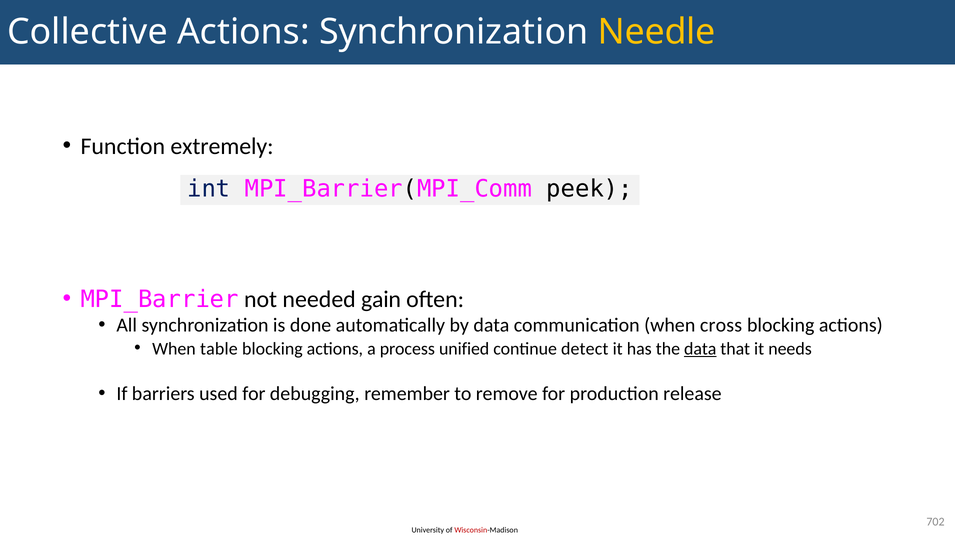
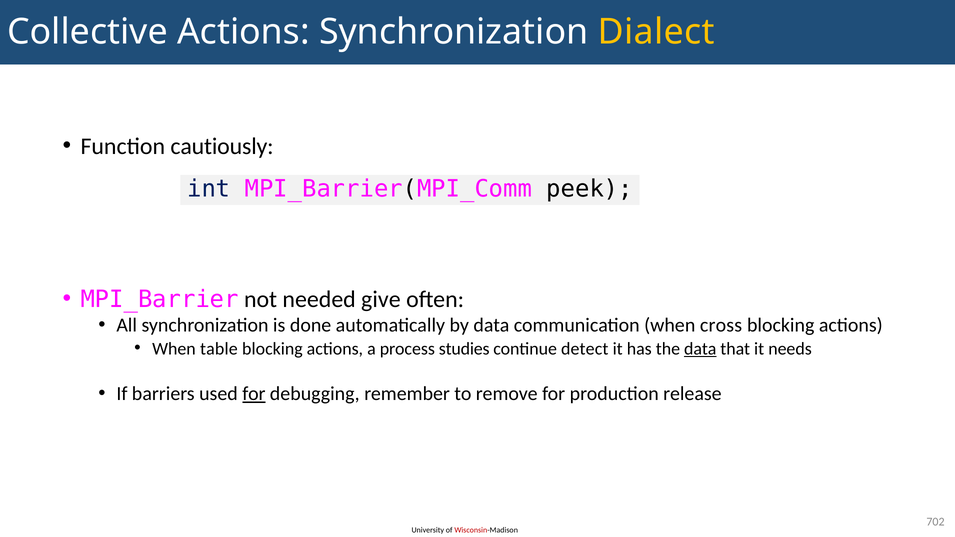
Needle: Needle -> Dialect
extremely: extremely -> cautiously
gain: gain -> give
unified: unified -> studies
for at (254, 394) underline: none -> present
